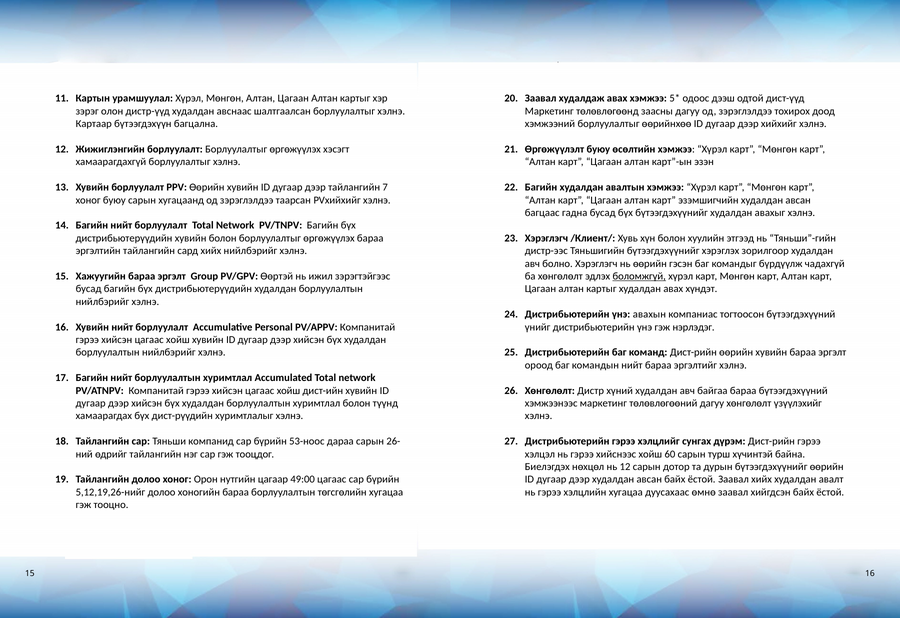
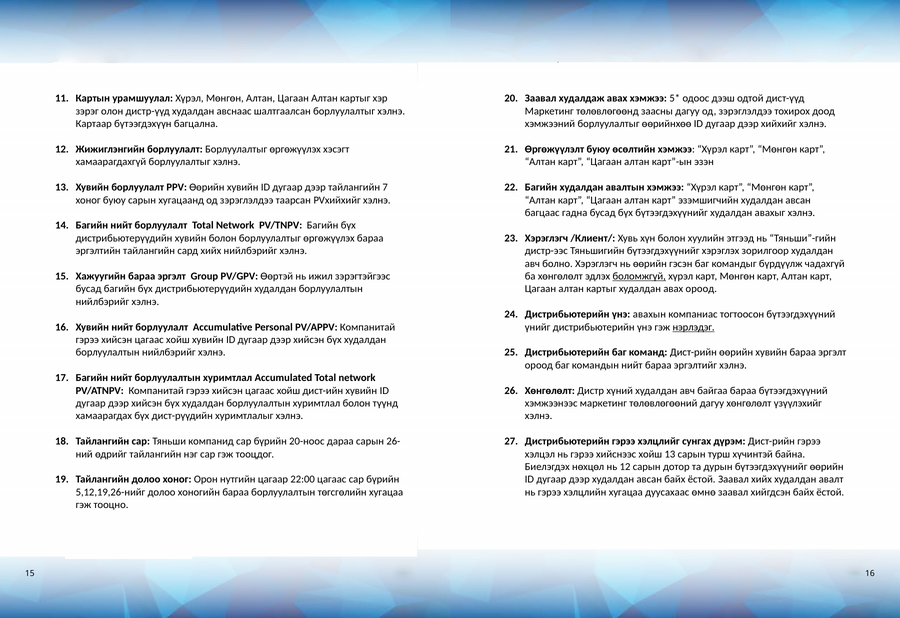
авах хүндэт: хүндэт -> ороод
нэрлэдэг underline: none -> present
53-ноос: 53-ноос -> 20-ноос
хойш 60: 60 -> 13
49:00: 49:00 -> 22:00
